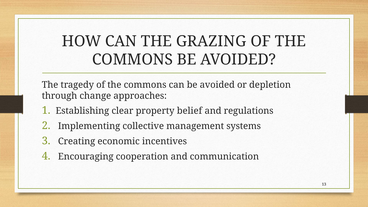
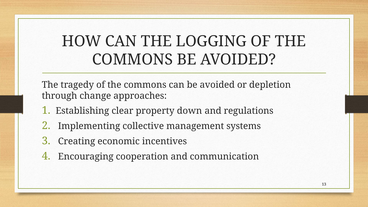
GRAZING: GRAZING -> LOGGING
belief: belief -> down
